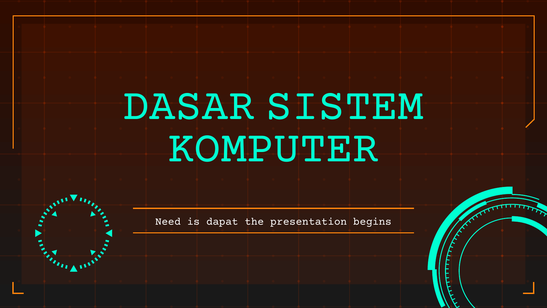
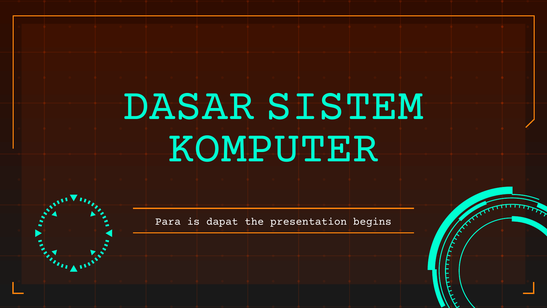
Need: Need -> Para
